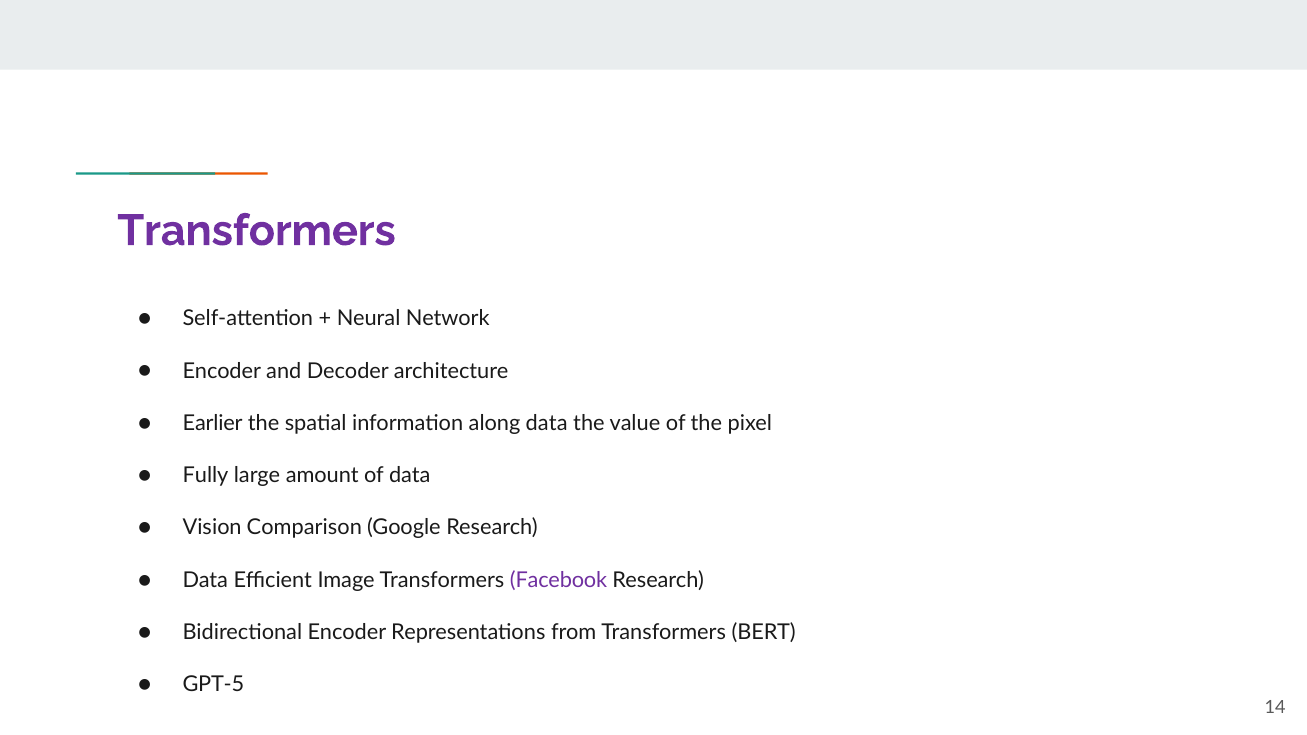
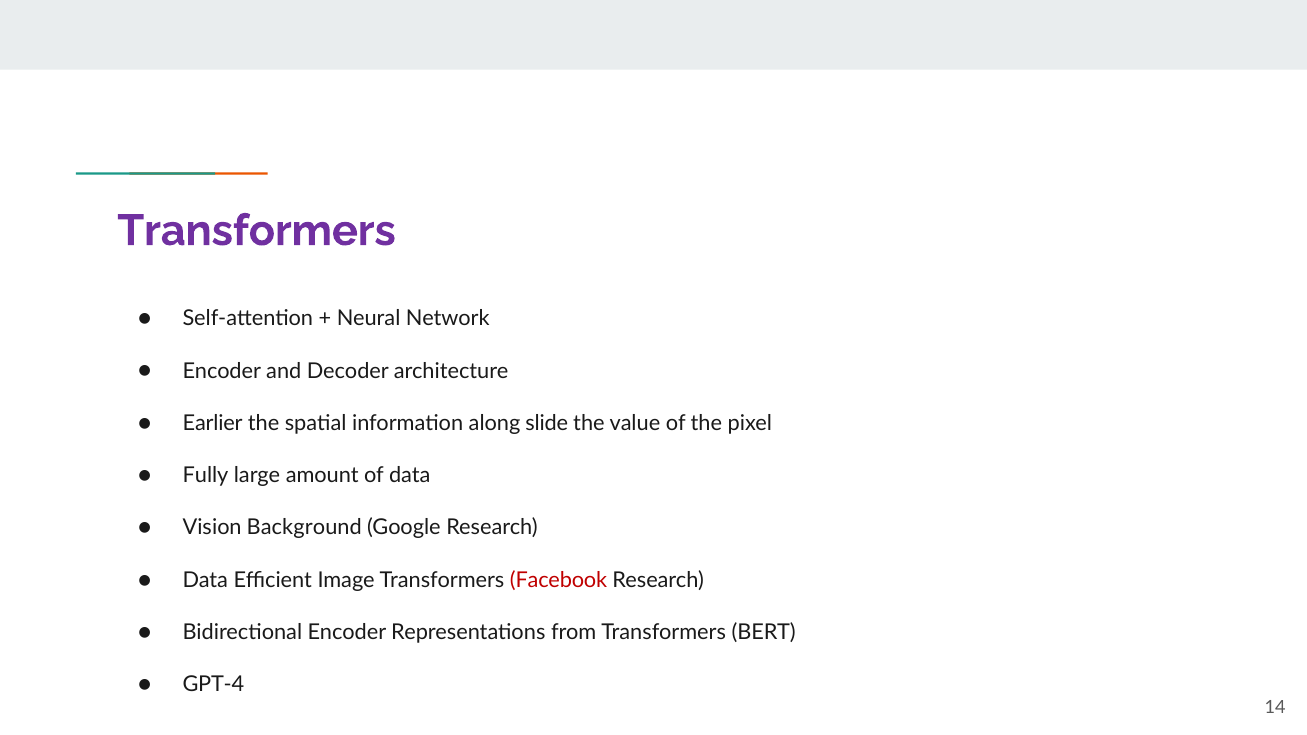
along data: data -> slide
Comparison: Comparison -> Background
Facebook colour: purple -> red
GPT-5: GPT-5 -> GPT-4
